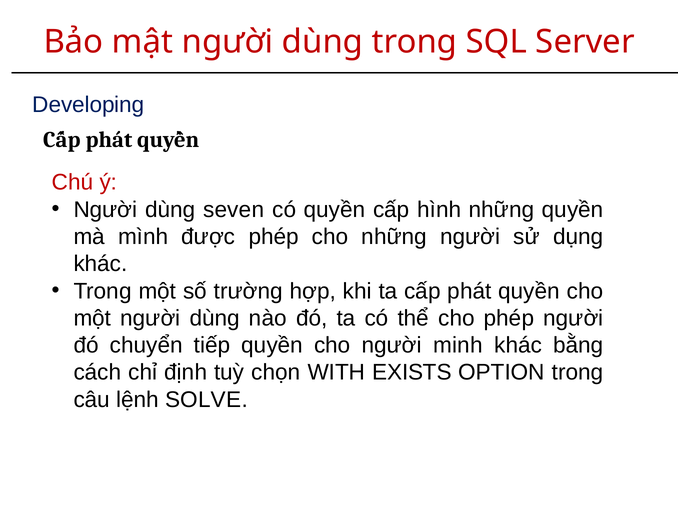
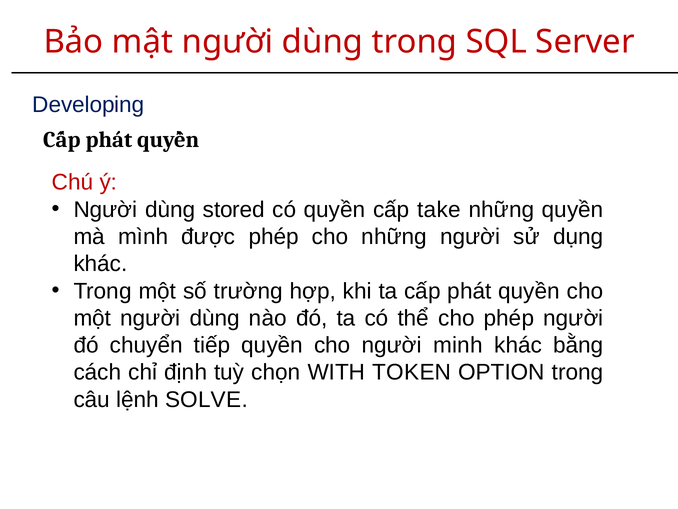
seven: seven -> stored
hình: hình -> take
EXISTS: EXISTS -> TOKEN
